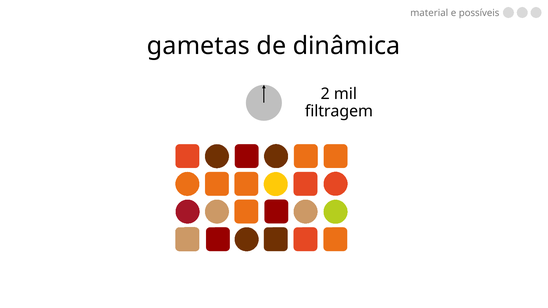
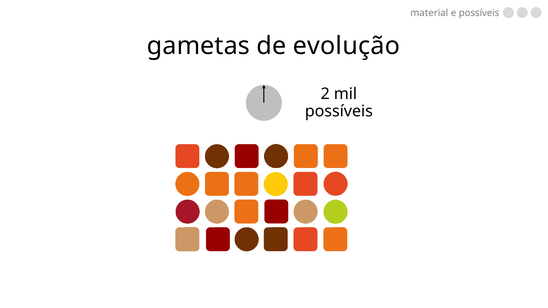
dinâmica: dinâmica -> evolução
filtragem at (339, 111): filtragem -> possíveis
